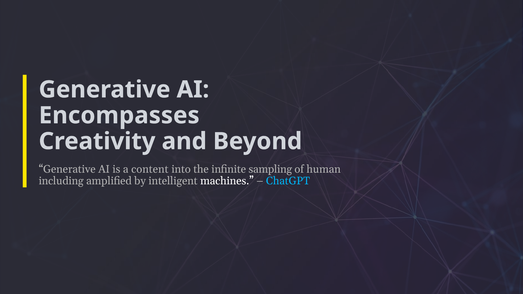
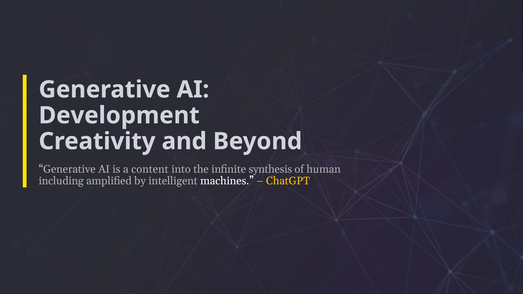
Encompasses: Encompasses -> Development
sampling: sampling -> synthesis
ChatGPT colour: light blue -> yellow
